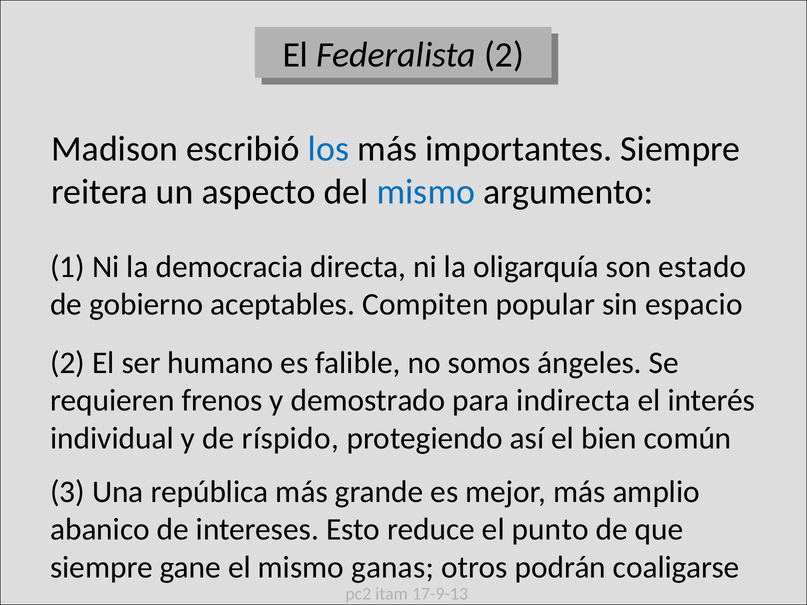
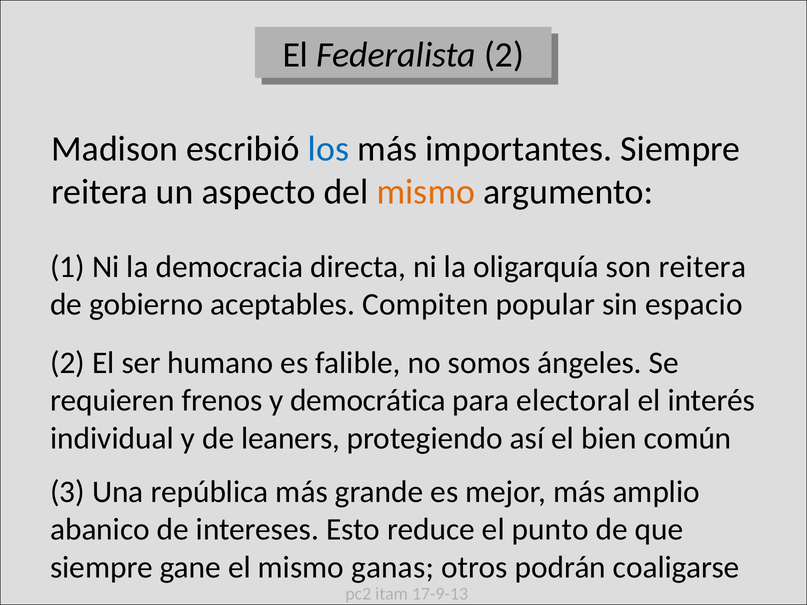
mismo at (426, 192) colour: blue -> orange
son estado: estado -> reitera
demostrado: demostrado -> democrática
indirecta: indirecta -> electoral
ríspido: ríspido -> leaners
